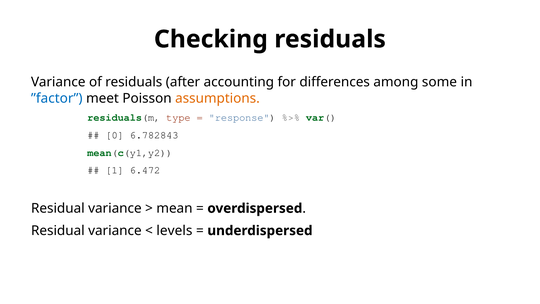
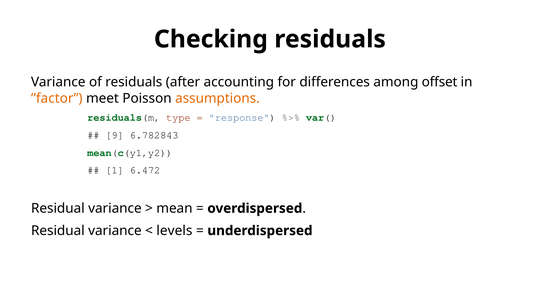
some: some -> offset
”factor colour: blue -> orange
0: 0 -> 9
